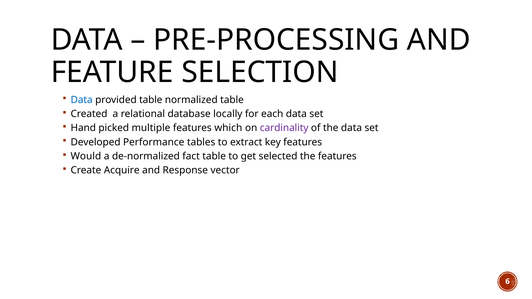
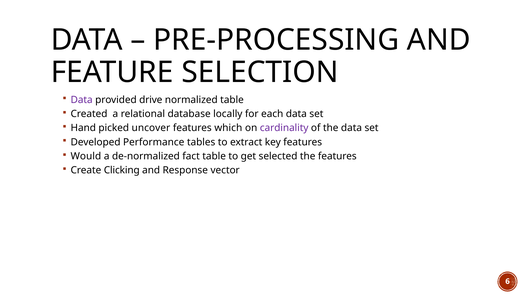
Data at (82, 100) colour: blue -> purple
provided table: table -> drive
multiple: multiple -> uncover
Acquire: Acquire -> Clicking
